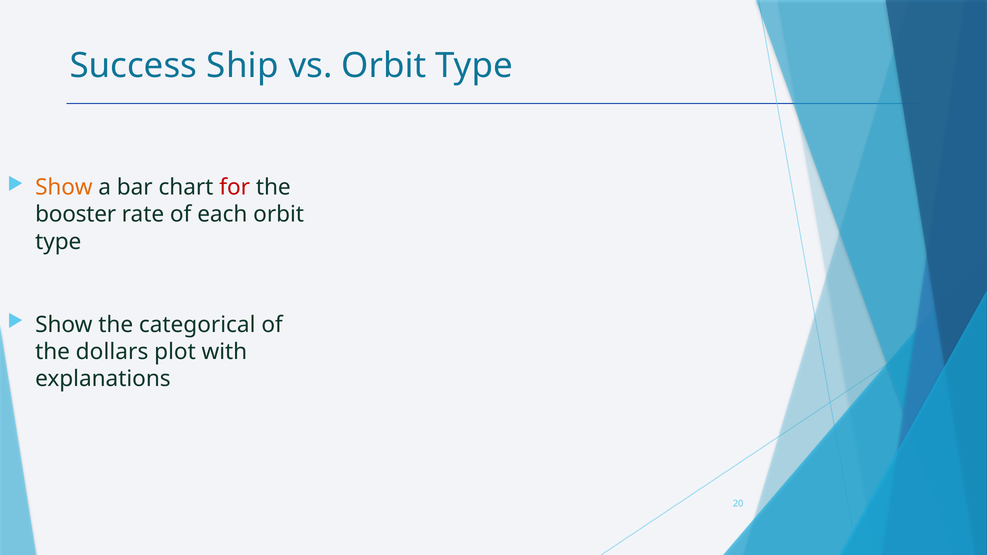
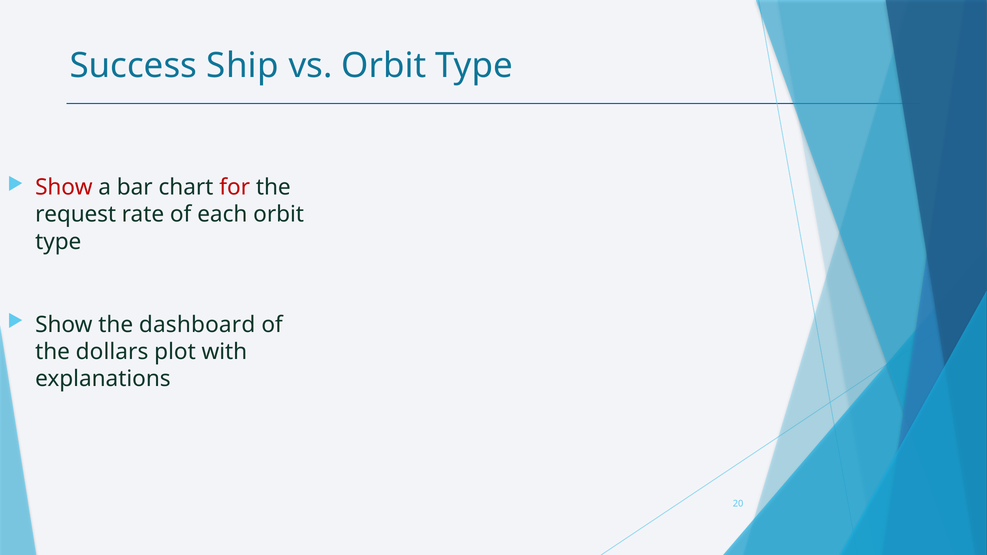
Show at (64, 187) colour: orange -> red
booster: booster -> request
categorical: categorical -> dashboard
